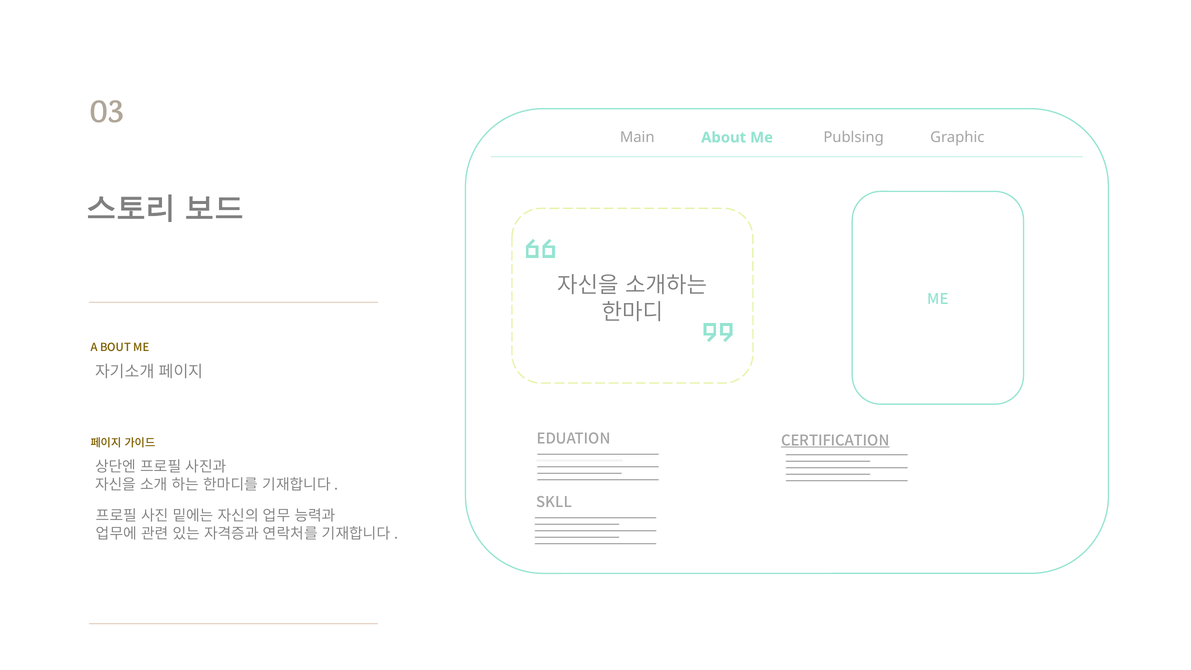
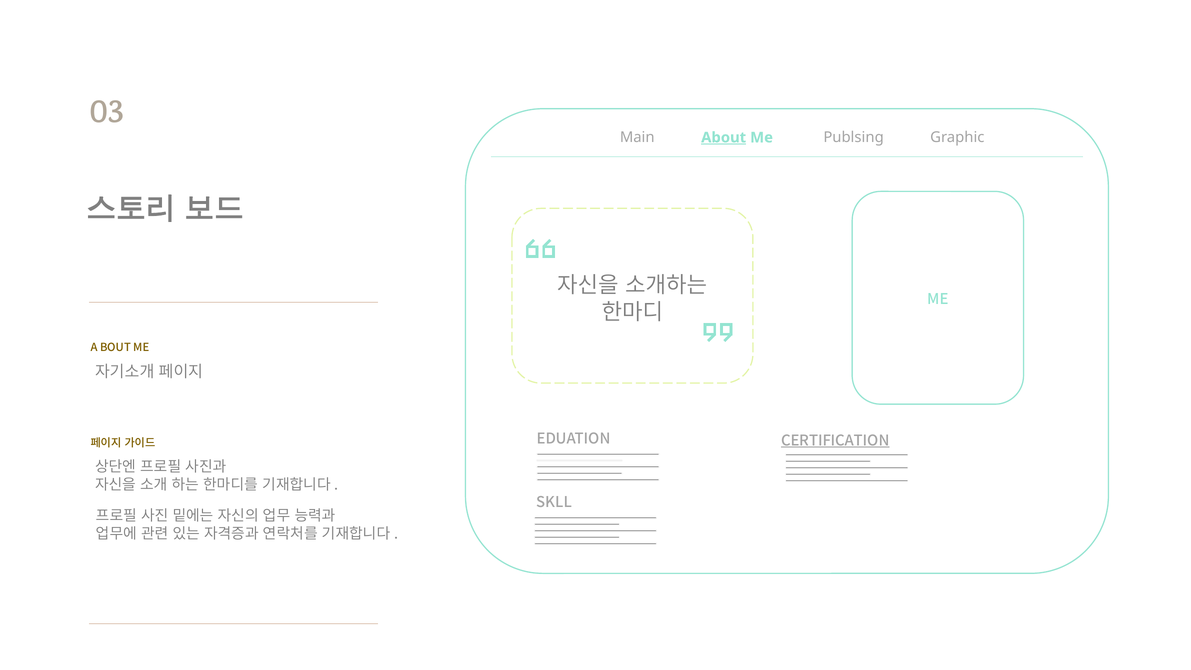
About underline: none -> present
